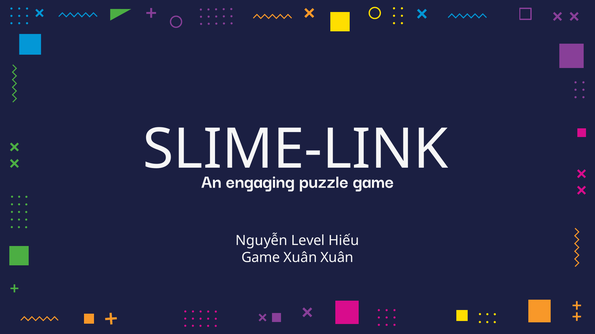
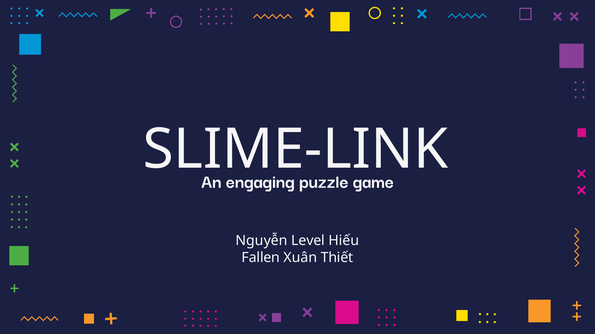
Game at (261, 258): Game -> Fallen
Xuân Xuân: Xuân -> Thiết
